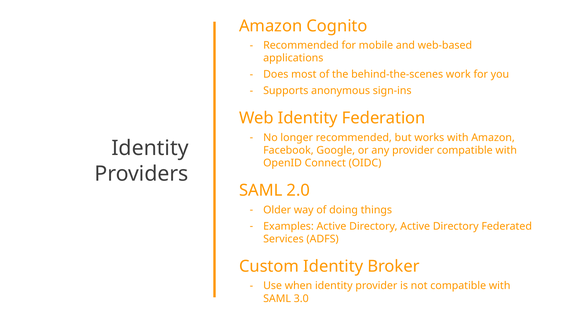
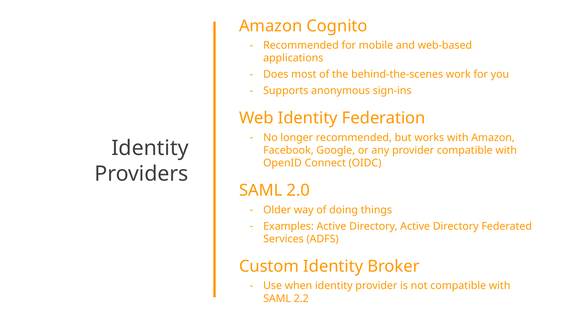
3.0: 3.0 -> 2.2
